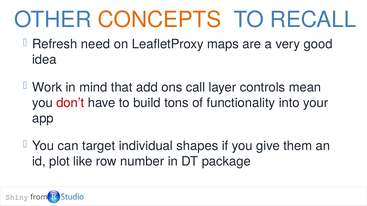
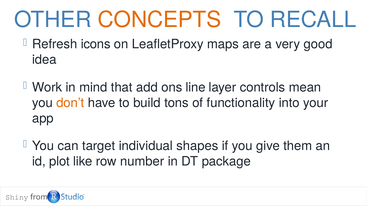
need: need -> icons
call: call -> line
don’t colour: red -> orange
